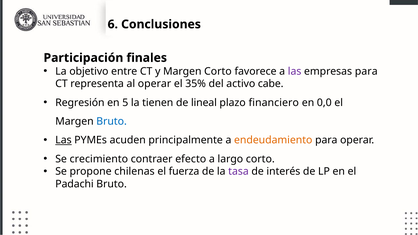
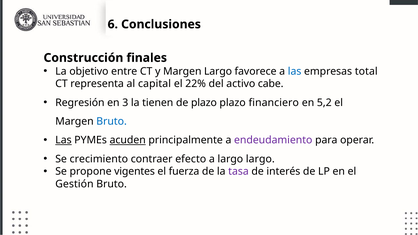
Participación: Participación -> Construcción
Margen Corto: Corto -> Largo
las at (295, 71) colour: purple -> blue
empresas para: para -> total
al operar: operar -> capital
35%: 35% -> 22%
5: 5 -> 3
de lineal: lineal -> plazo
0,0: 0,0 -> 5,2
acuden underline: none -> present
endeudamiento colour: orange -> purple
largo corto: corto -> largo
chilenas: chilenas -> vigentes
Padachi: Padachi -> Gestión
